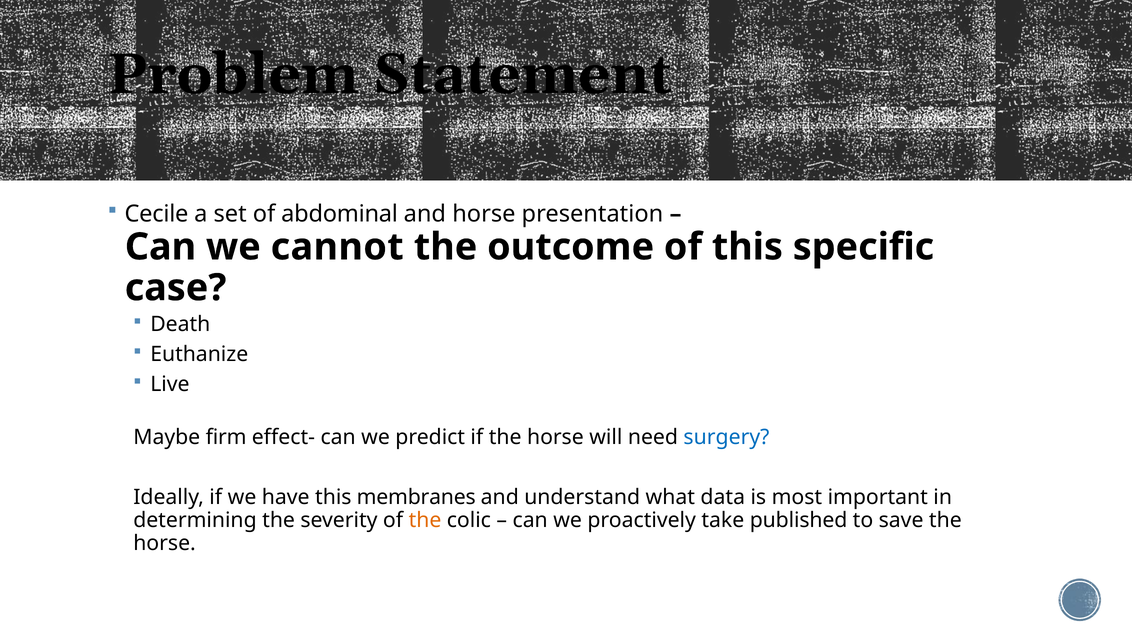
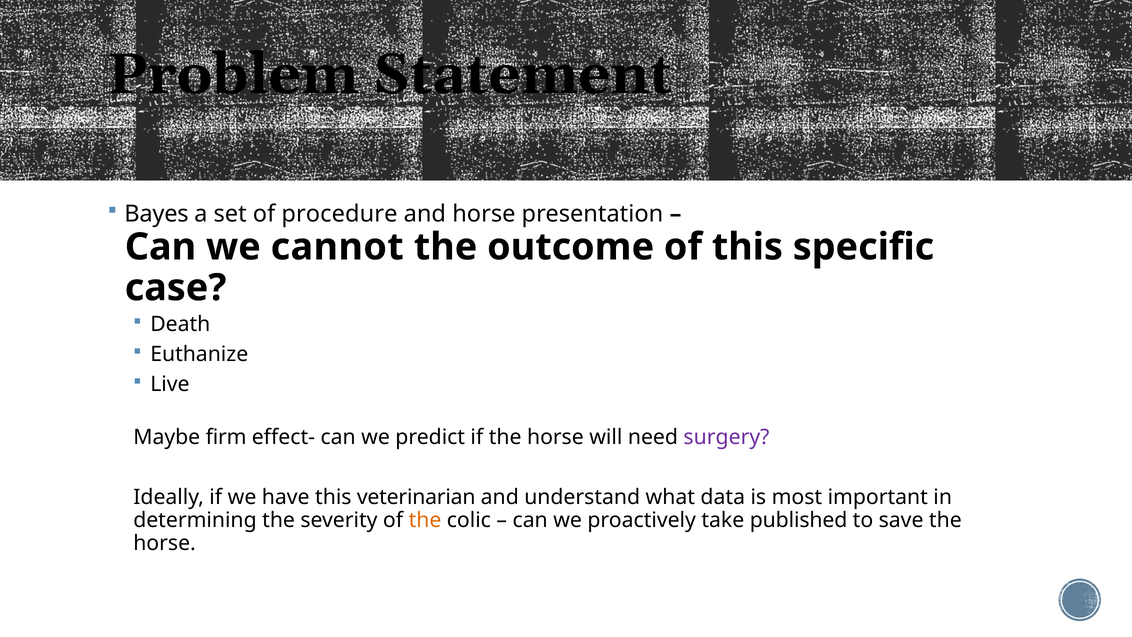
Cecile: Cecile -> Bayes
abdominal: abdominal -> procedure
surgery colour: blue -> purple
membranes: membranes -> veterinarian
